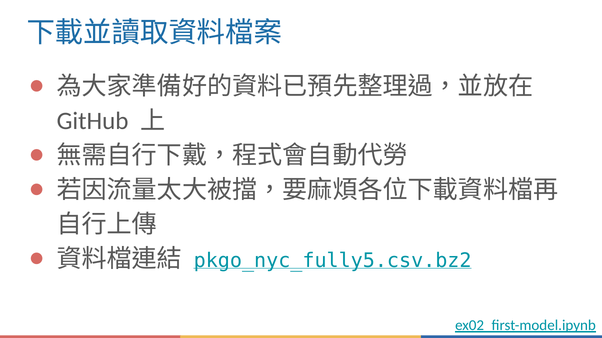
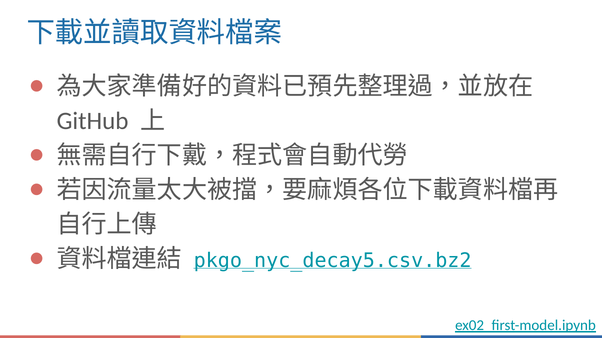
pkgo_nyc_fully5.csv.bz2: pkgo_nyc_fully5.csv.bz2 -> pkgo_nyc_decay5.csv.bz2
